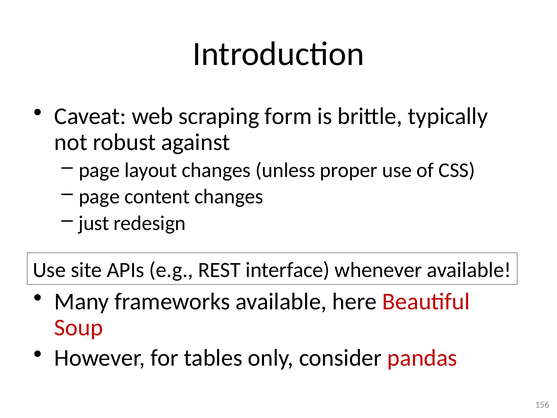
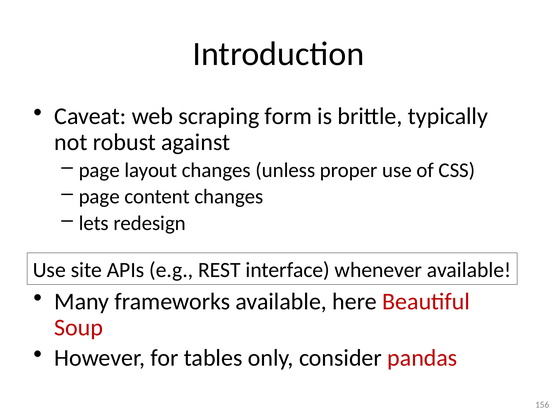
just: just -> lets
